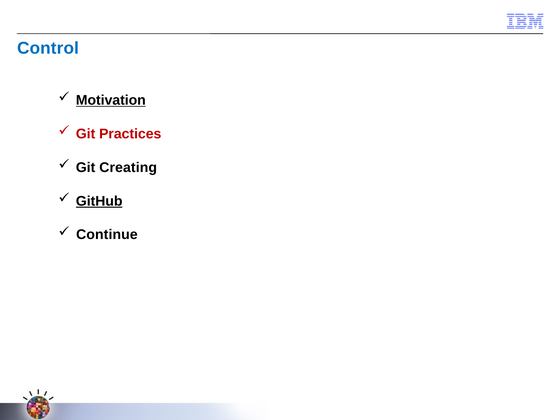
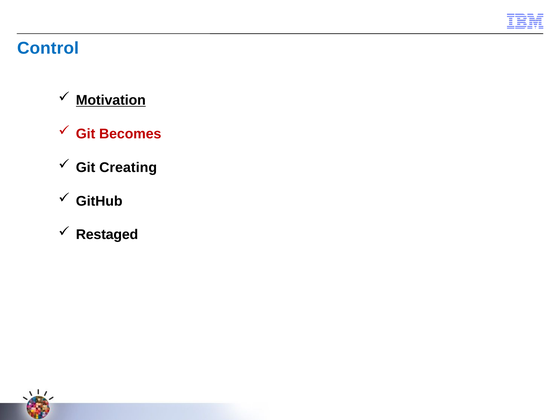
Practices: Practices -> Becomes
GitHub underline: present -> none
Continue: Continue -> Restaged
